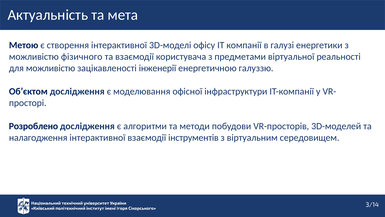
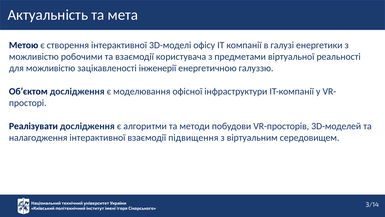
фізичного: фізичного -> робочими
Розроблено: Розроблено -> Реалізувати
інструментів: інструментів -> підвищення
